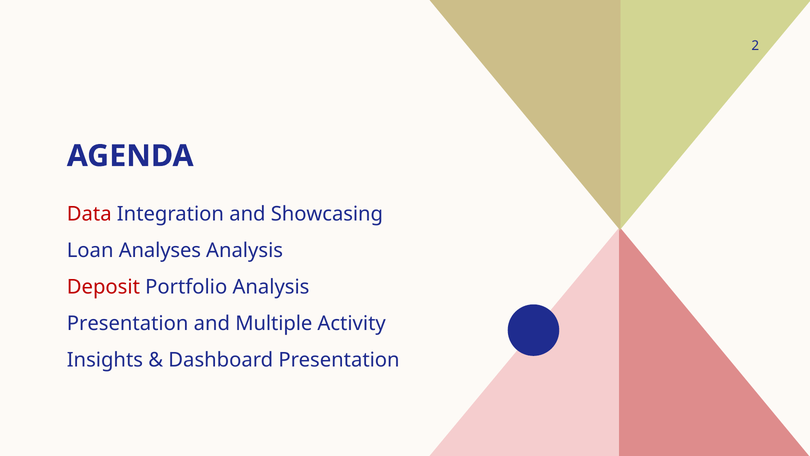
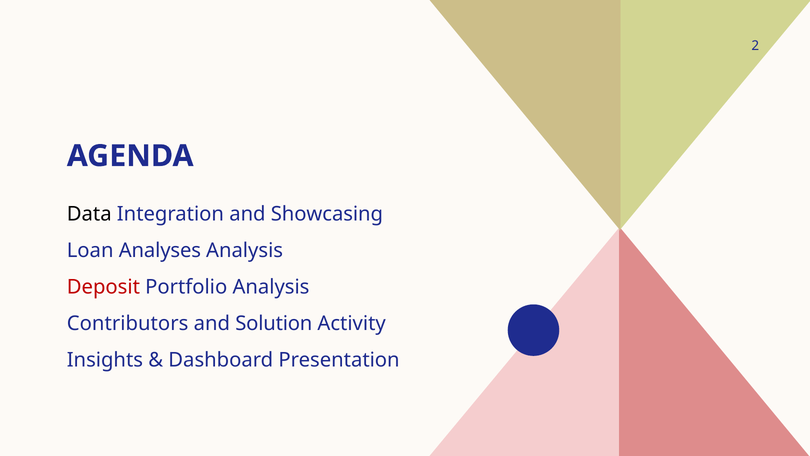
Data colour: red -> black
Presentation at (128, 323): Presentation -> Contributors
Multiple: Multiple -> Solution
